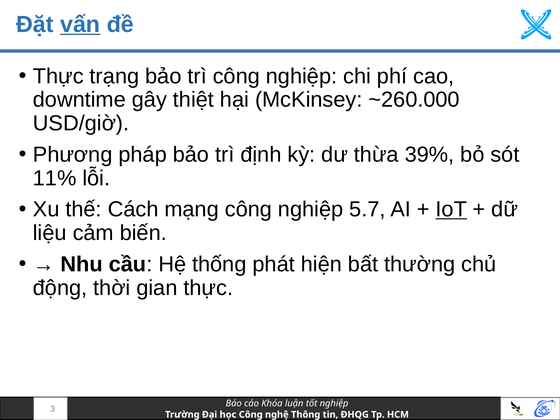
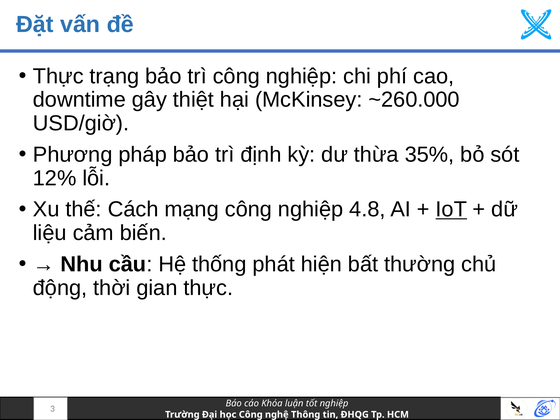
vấn underline: present -> none
39%: 39% -> 35%
11%: 11% -> 12%
5.7: 5.7 -> 4.8
